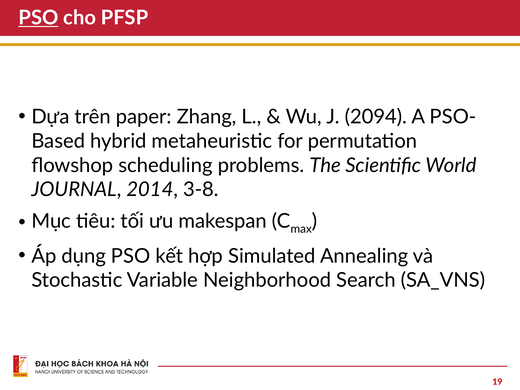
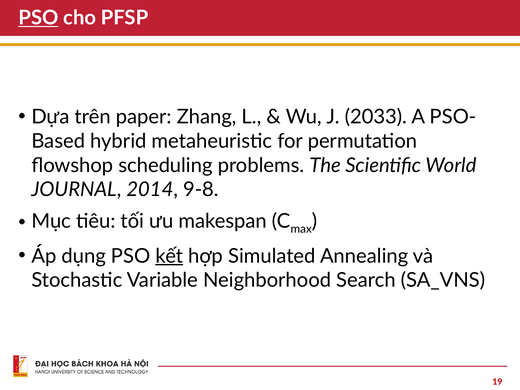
2094: 2094 -> 2033
3-8: 3-8 -> 9-8
kết underline: none -> present
